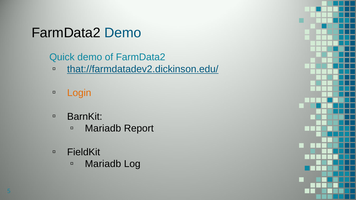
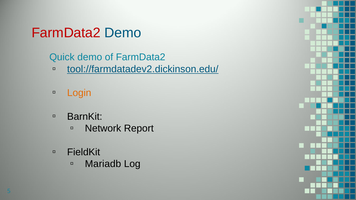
FarmData2 at (66, 33) colour: black -> red
that://farmdatadev2.dickinson.edu/: that://farmdatadev2.dickinson.edu/ -> tool://farmdatadev2.dickinson.edu/
Mariadb at (103, 129): Mariadb -> Network
